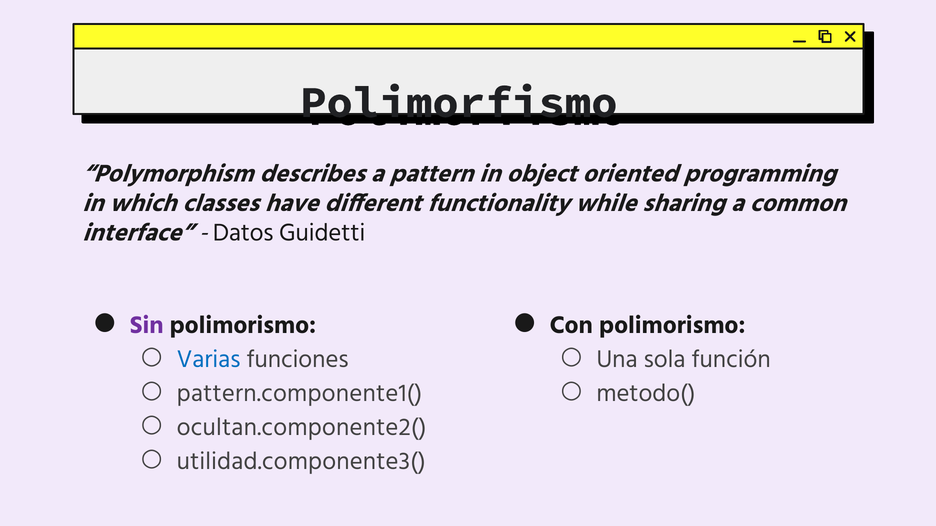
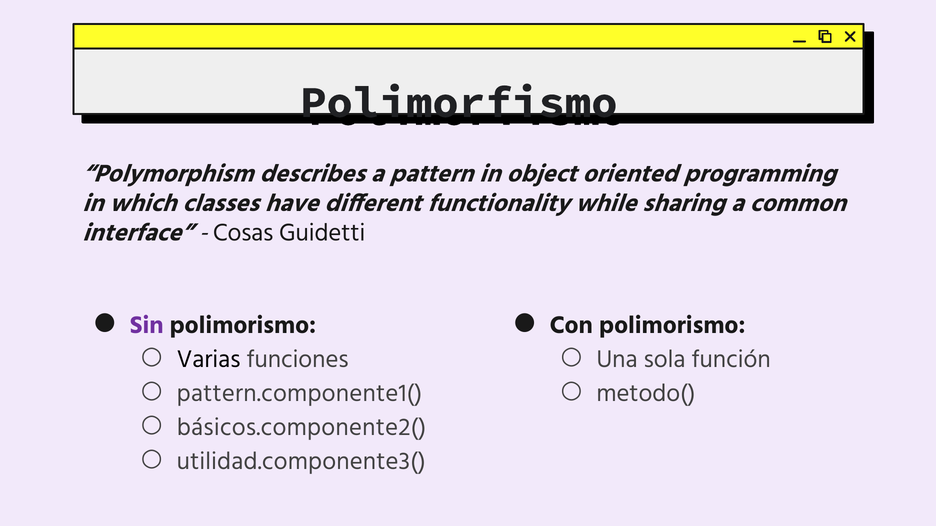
Datos: Datos -> Cosas
Varias colour: blue -> black
ocultan.componente2(: ocultan.componente2( -> básicos.componente2(
